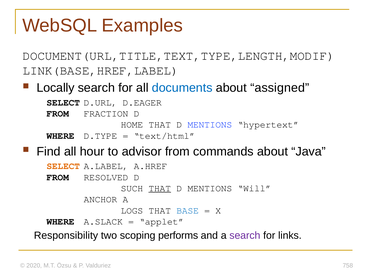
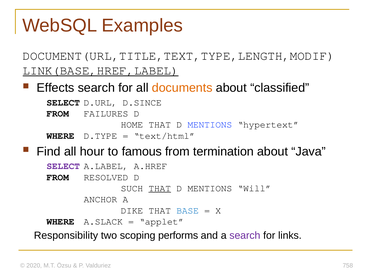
LINK(BASE,HREF,LABEL underline: none -> present
Locally: Locally -> Effects
documents colour: blue -> orange
assigned: assigned -> classified
D.EAGER: D.EAGER -> D.SINCE
FRACTION: FRACTION -> FAILURES
advisor: advisor -> famous
commands: commands -> termination
SELECT at (63, 166) colour: orange -> purple
LOGS: LOGS -> DIKE
